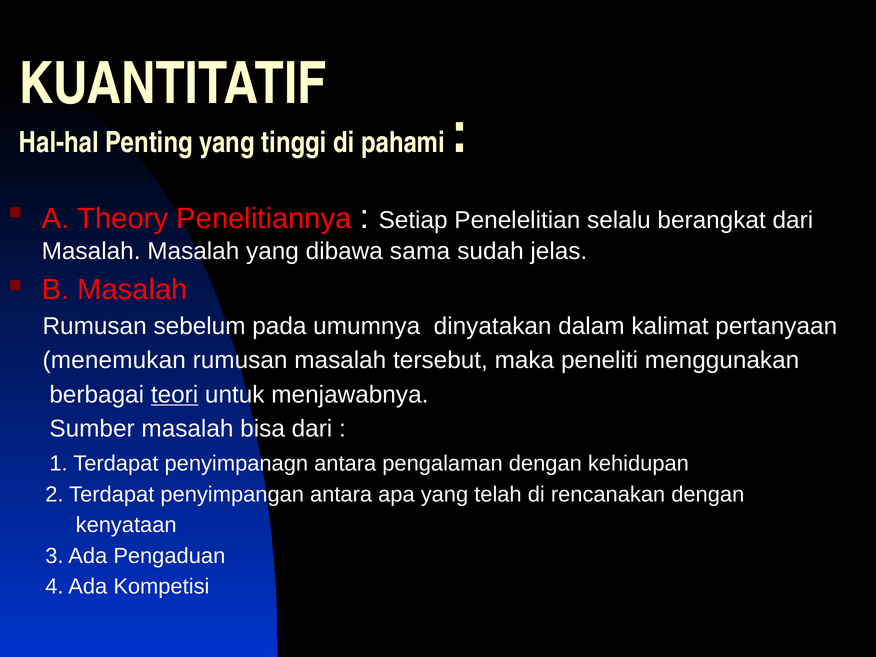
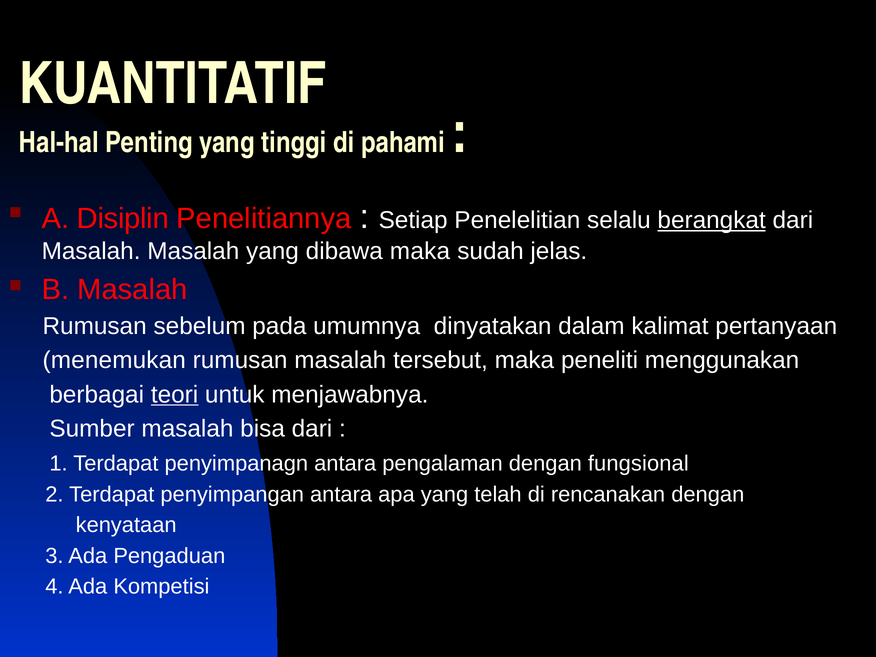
Theory: Theory -> Disiplin
berangkat underline: none -> present
dibawa sama: sama -> maka
kehidupan: kehidupan -> fungsional
